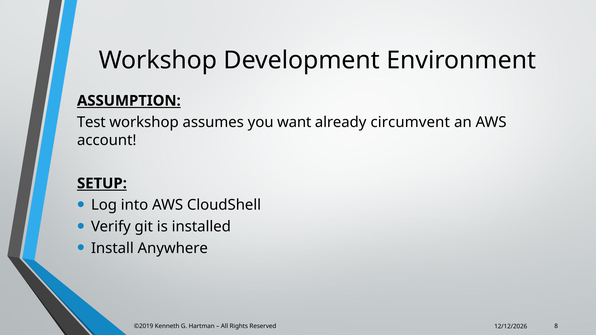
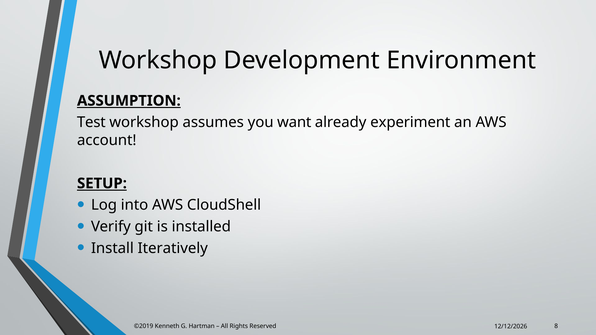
circumvent: circumvent -> experiment
Anywhere: Anywhere -> Iteratively
